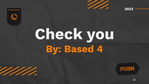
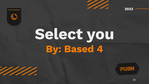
Check: Check -> Select
